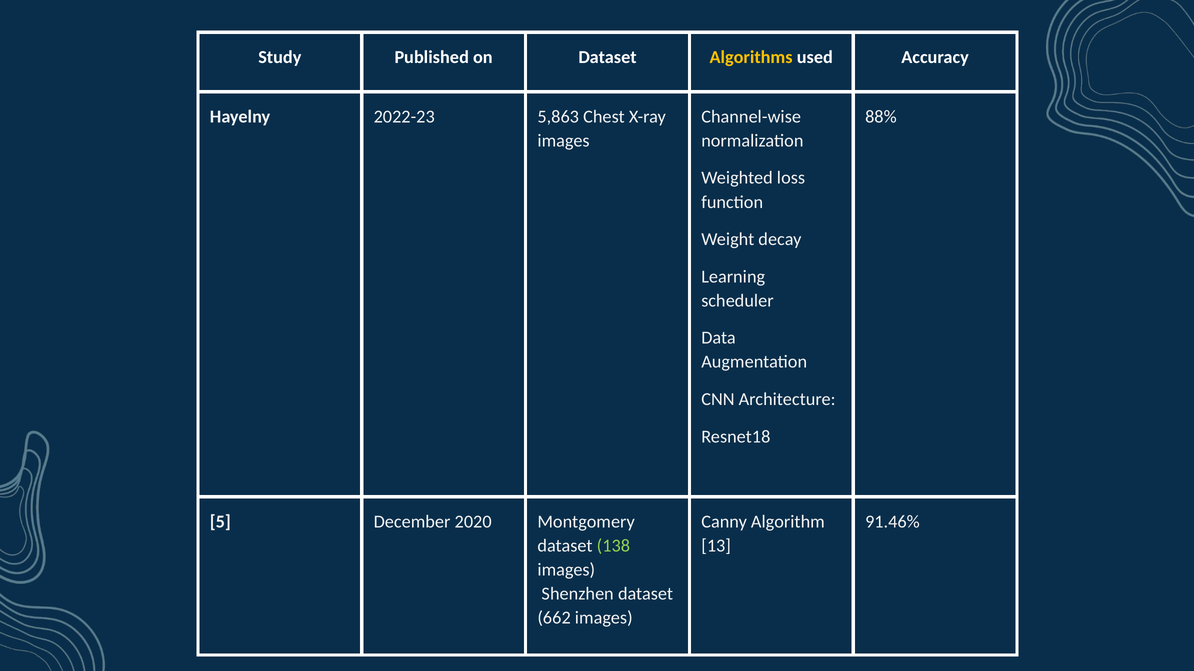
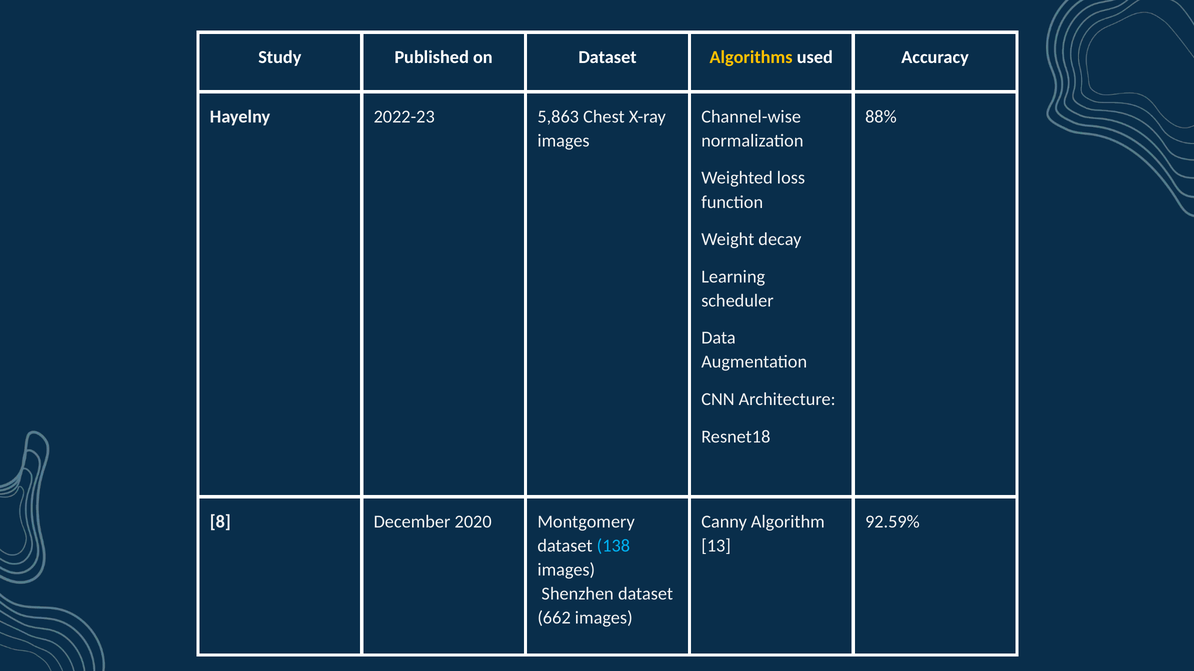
5: 5 -> 8
91.46%: 91.46% -> 92.59%
138 colour: light green -> light blue
